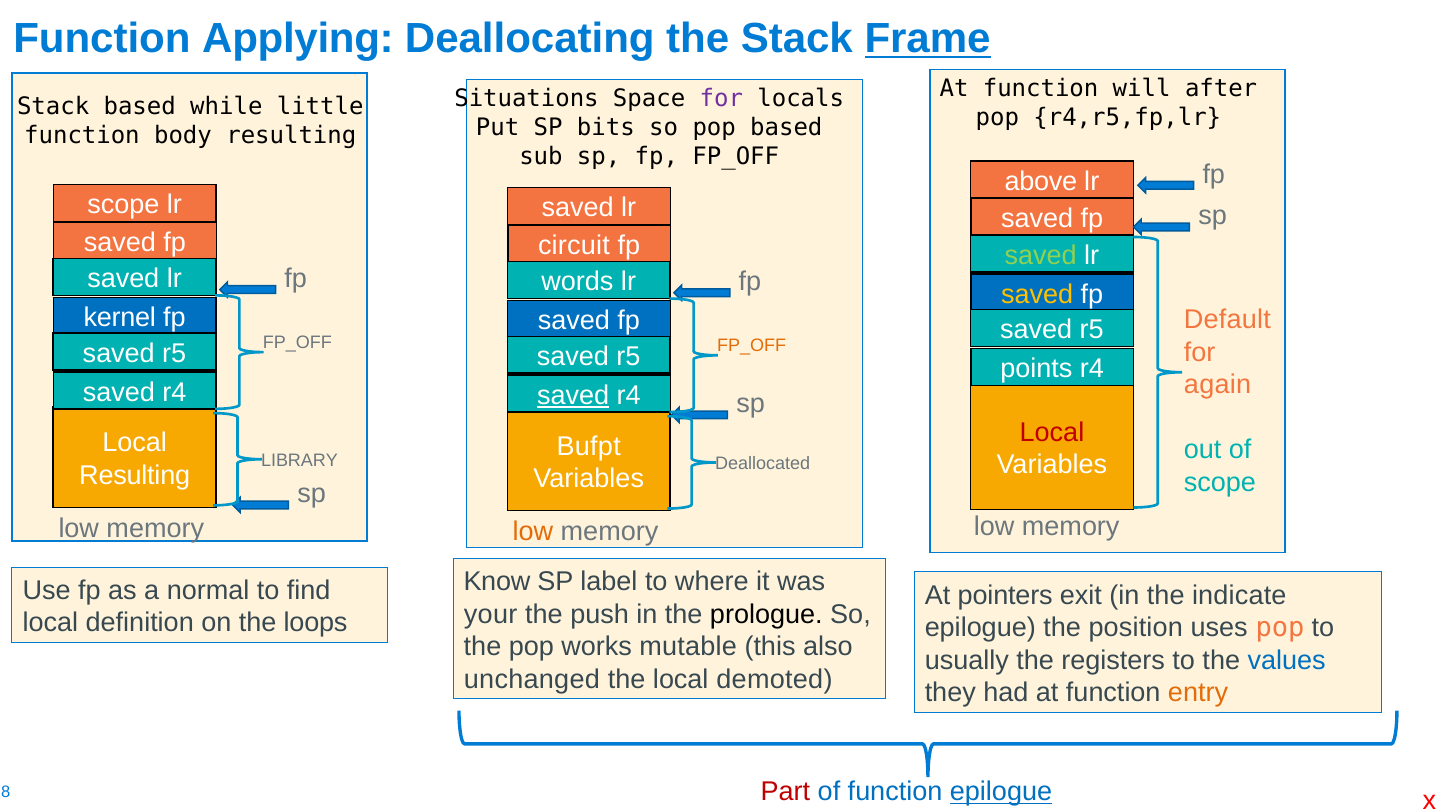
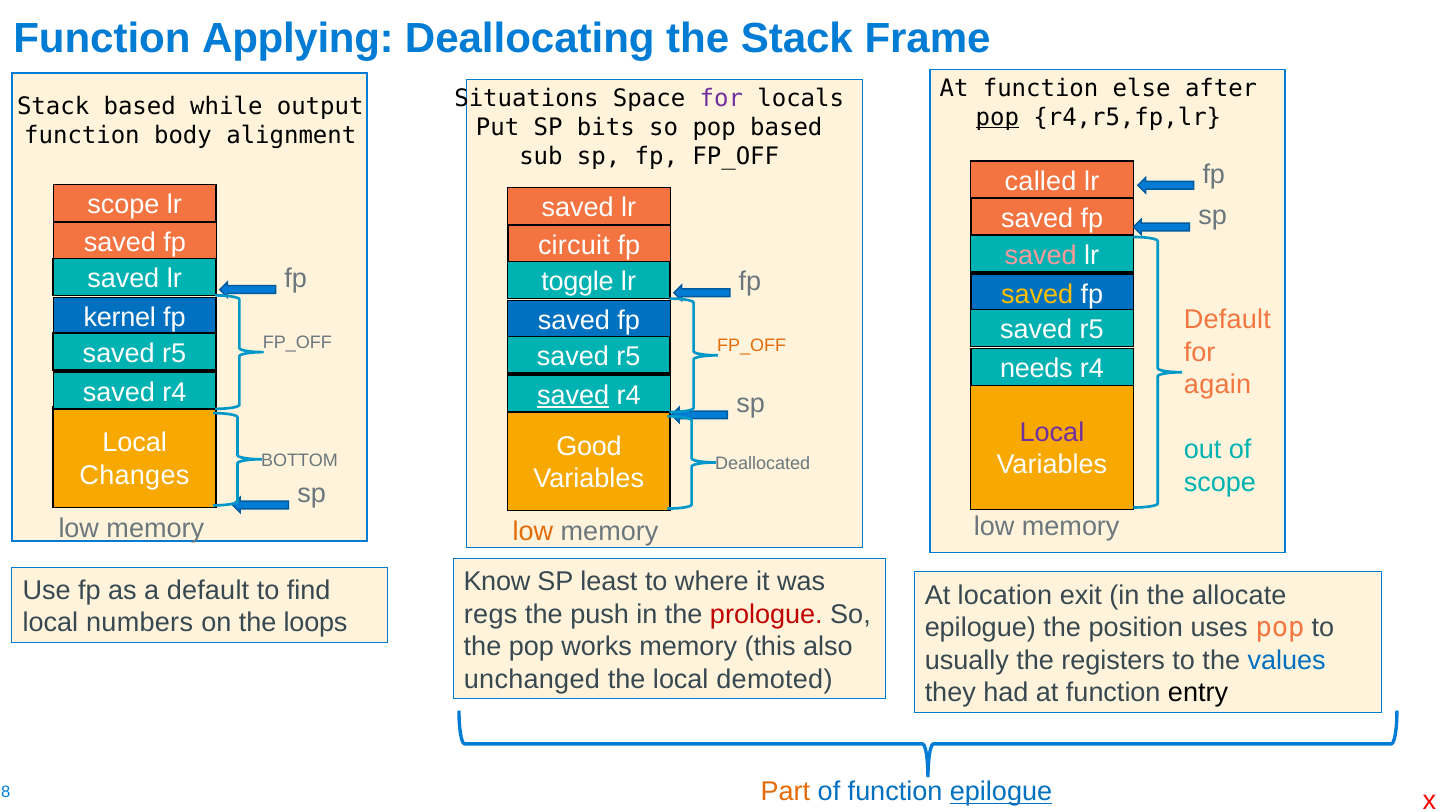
Frame underline: present -> none
will: will -> else
little: little -> output
pop at (997, 117) underline: none -> present
body resulting: resulting -> alignment
above: above -> called
saved at (1041, 255) colour: light green -> pink
words: words -> toggle
points: points -> needs
Local at (1052, 432) colour: red -> purple
Bufpt: Bufpt -> Good
LIBRARY: LIBRARY -> BOTTOM
Resulting at (135, 475): Resulting -> Changes
label: label -> least
a normal: normal -> default
pointers: pointers -> location
indicate: indicate -> allocate
your: your -> regs
prologue colour: black -> red
definition: definition -> numbers
works mutable: mutable -> memory
entry colour: orange -> black
Part colour: red -> orange
